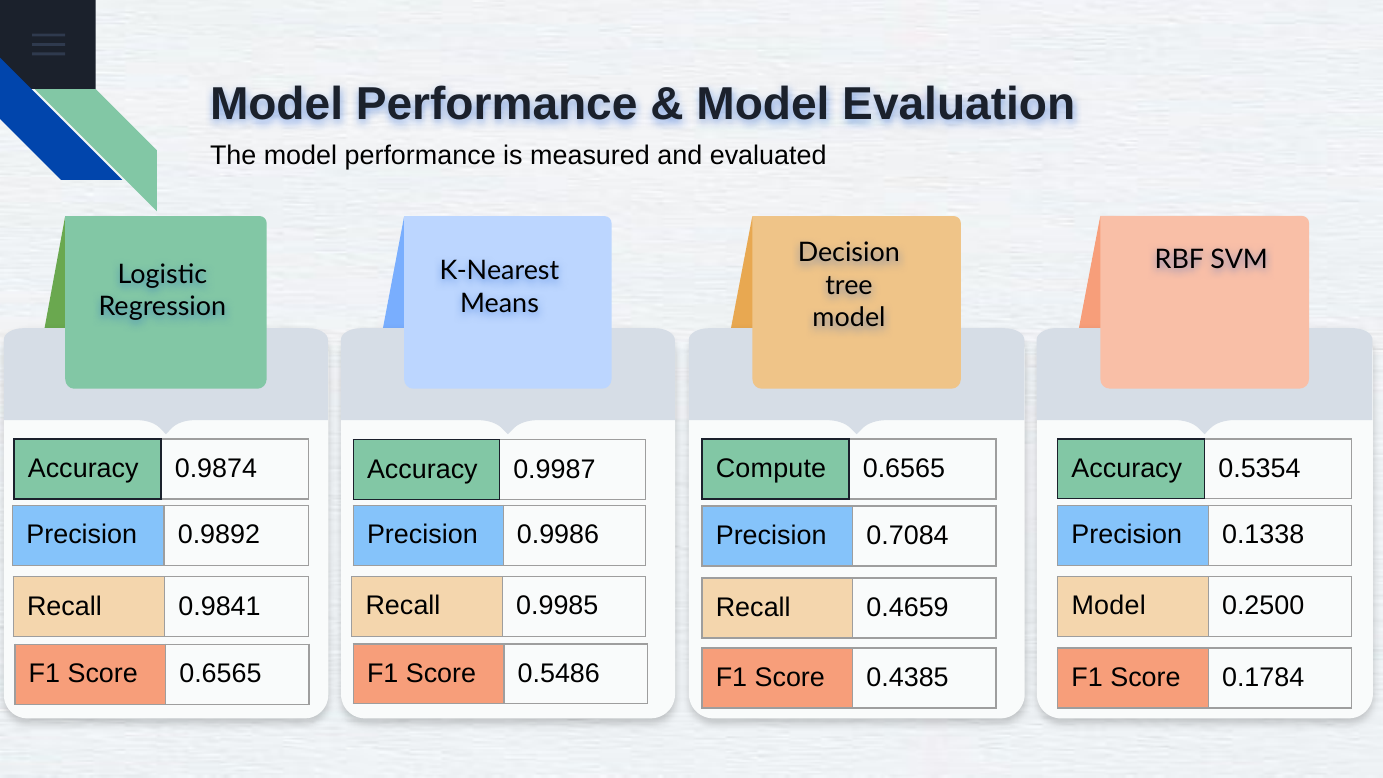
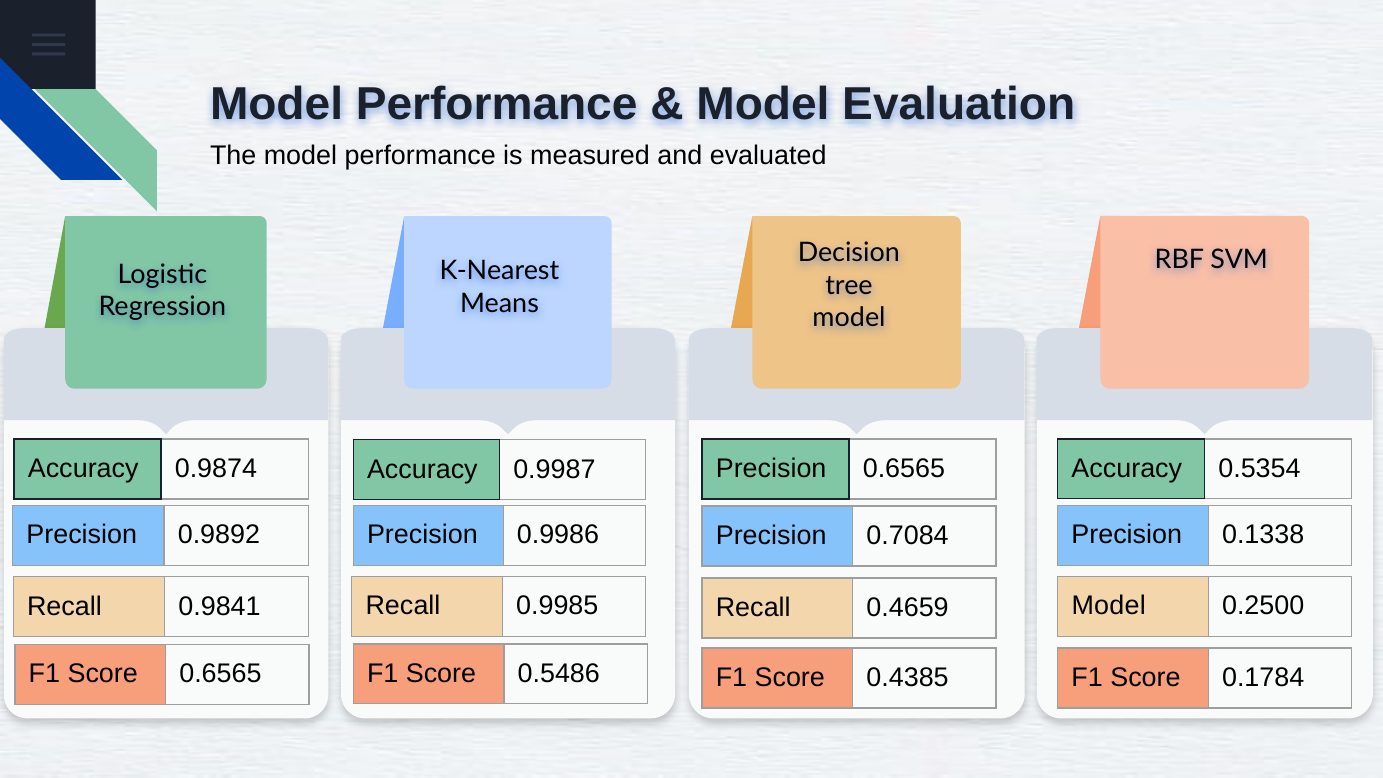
Compute at (771, 468): Compute -> Precision
